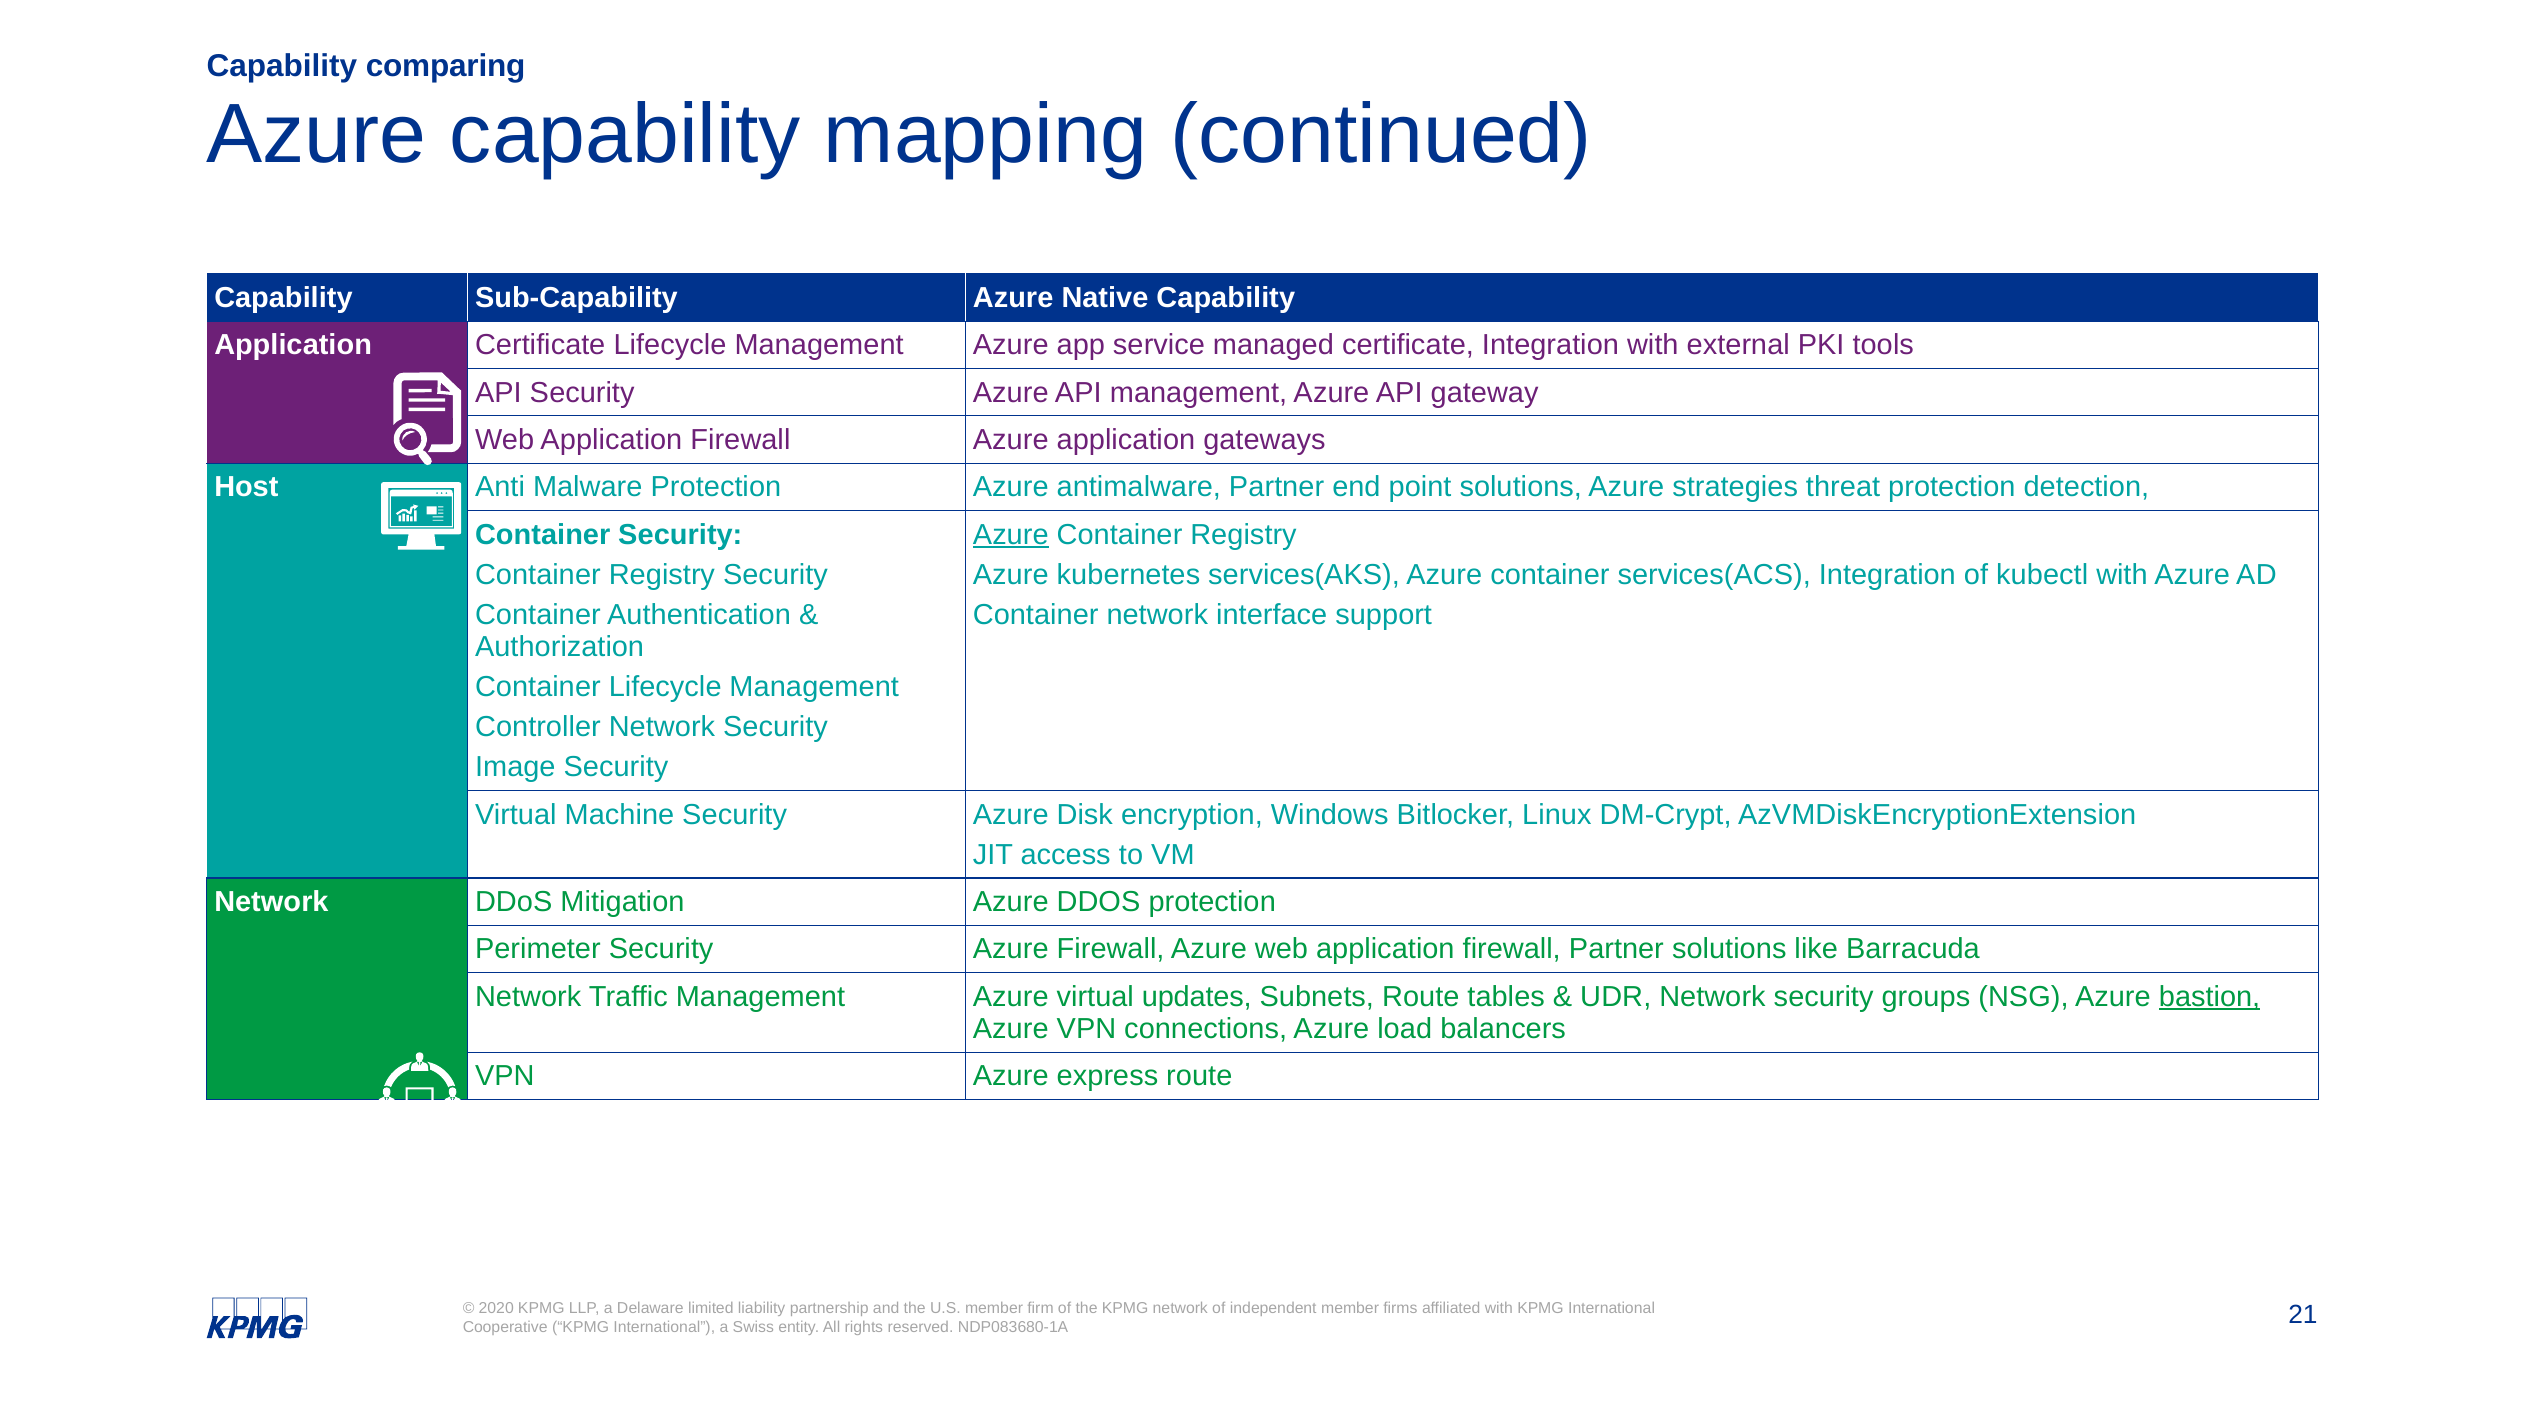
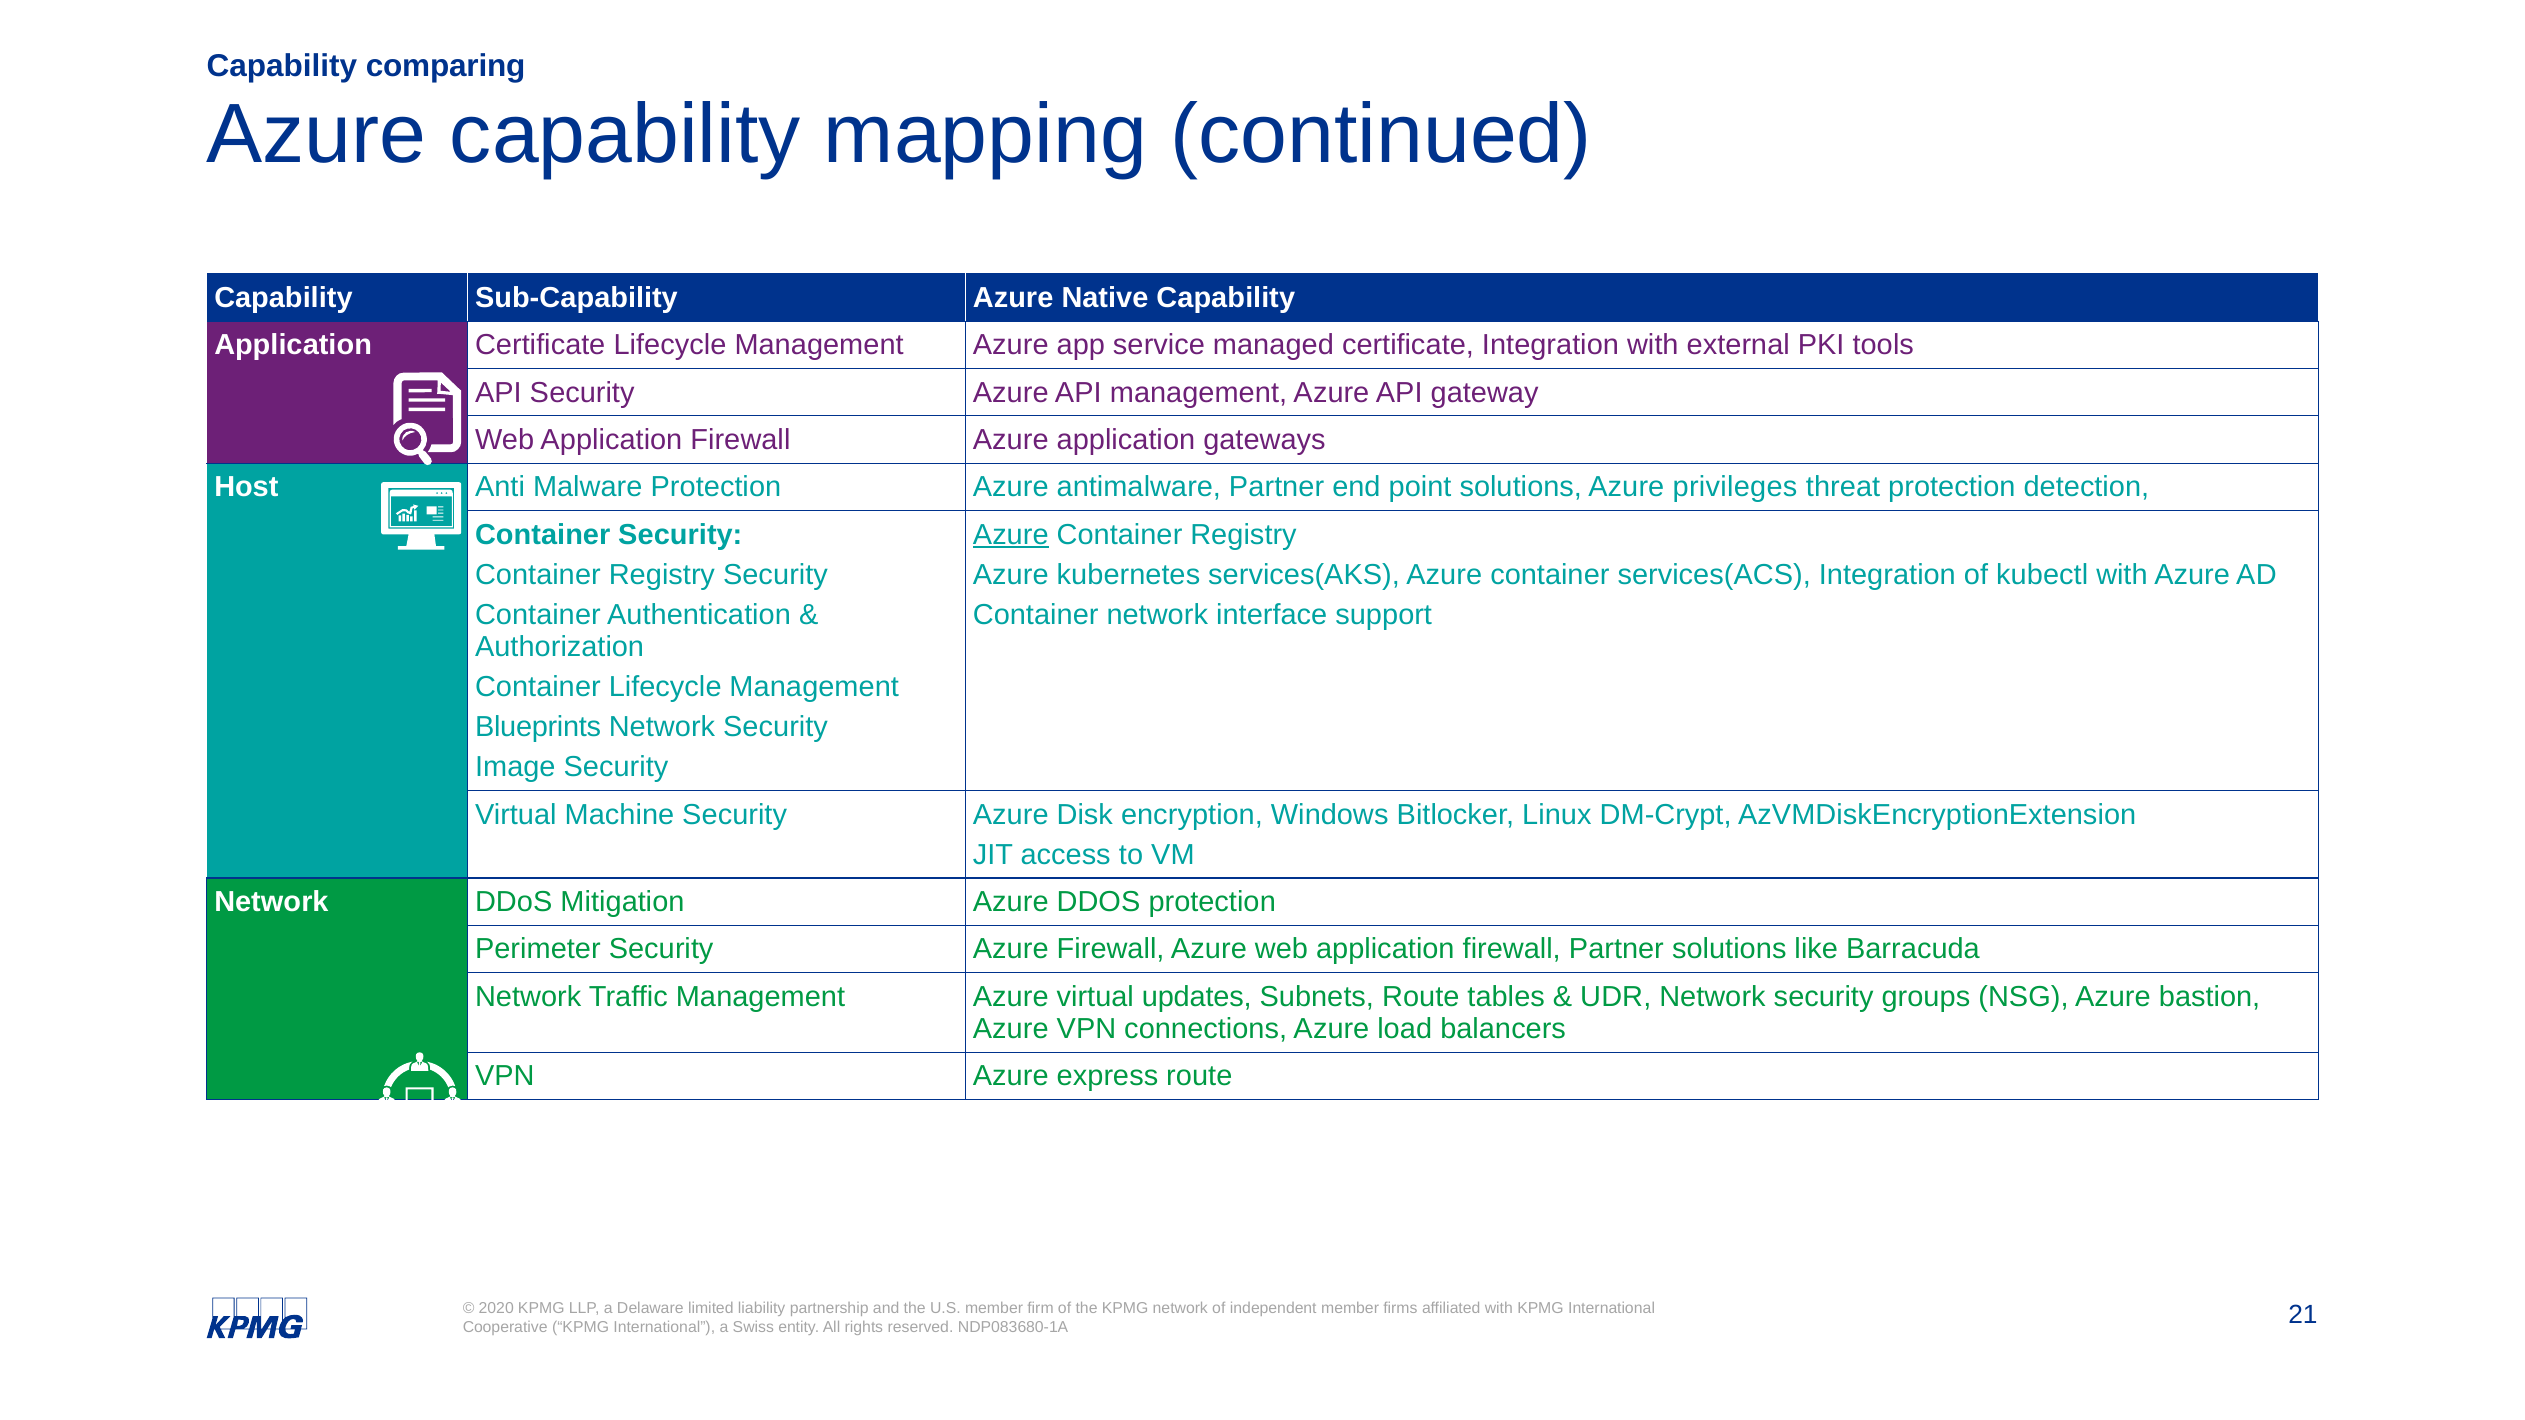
strategies: strategies -> privileges
Controller: Controller -> Blueprints
bastion underline: present -> none
